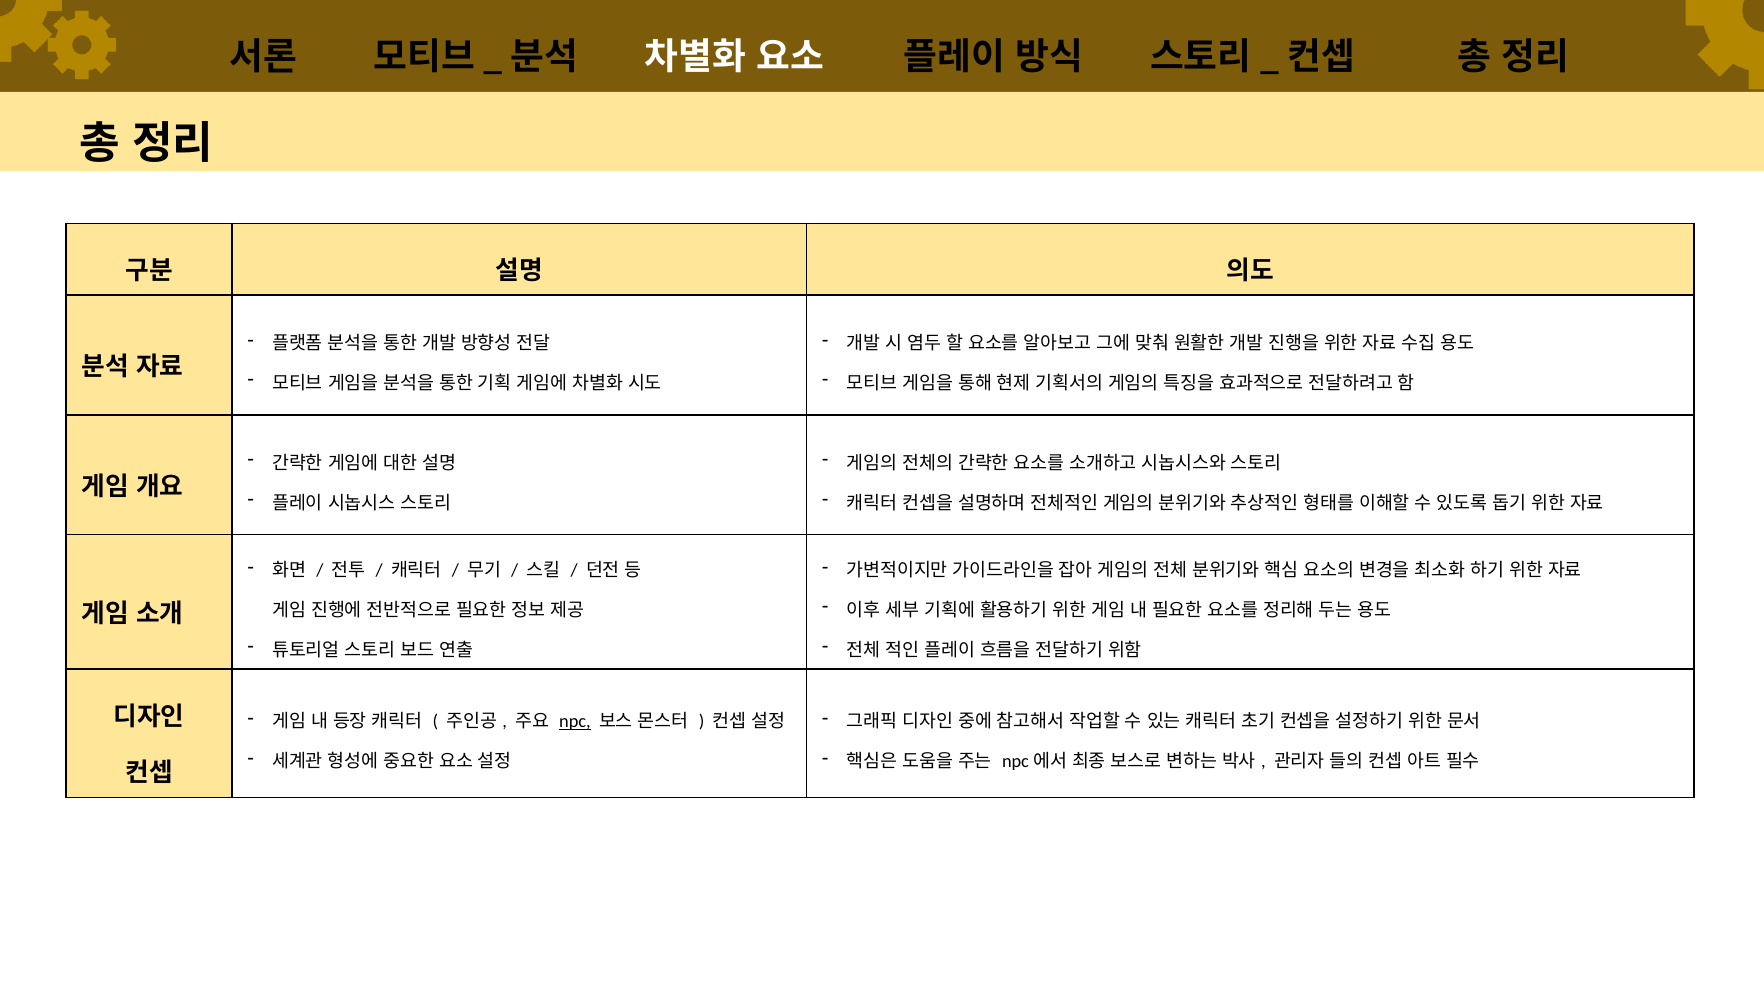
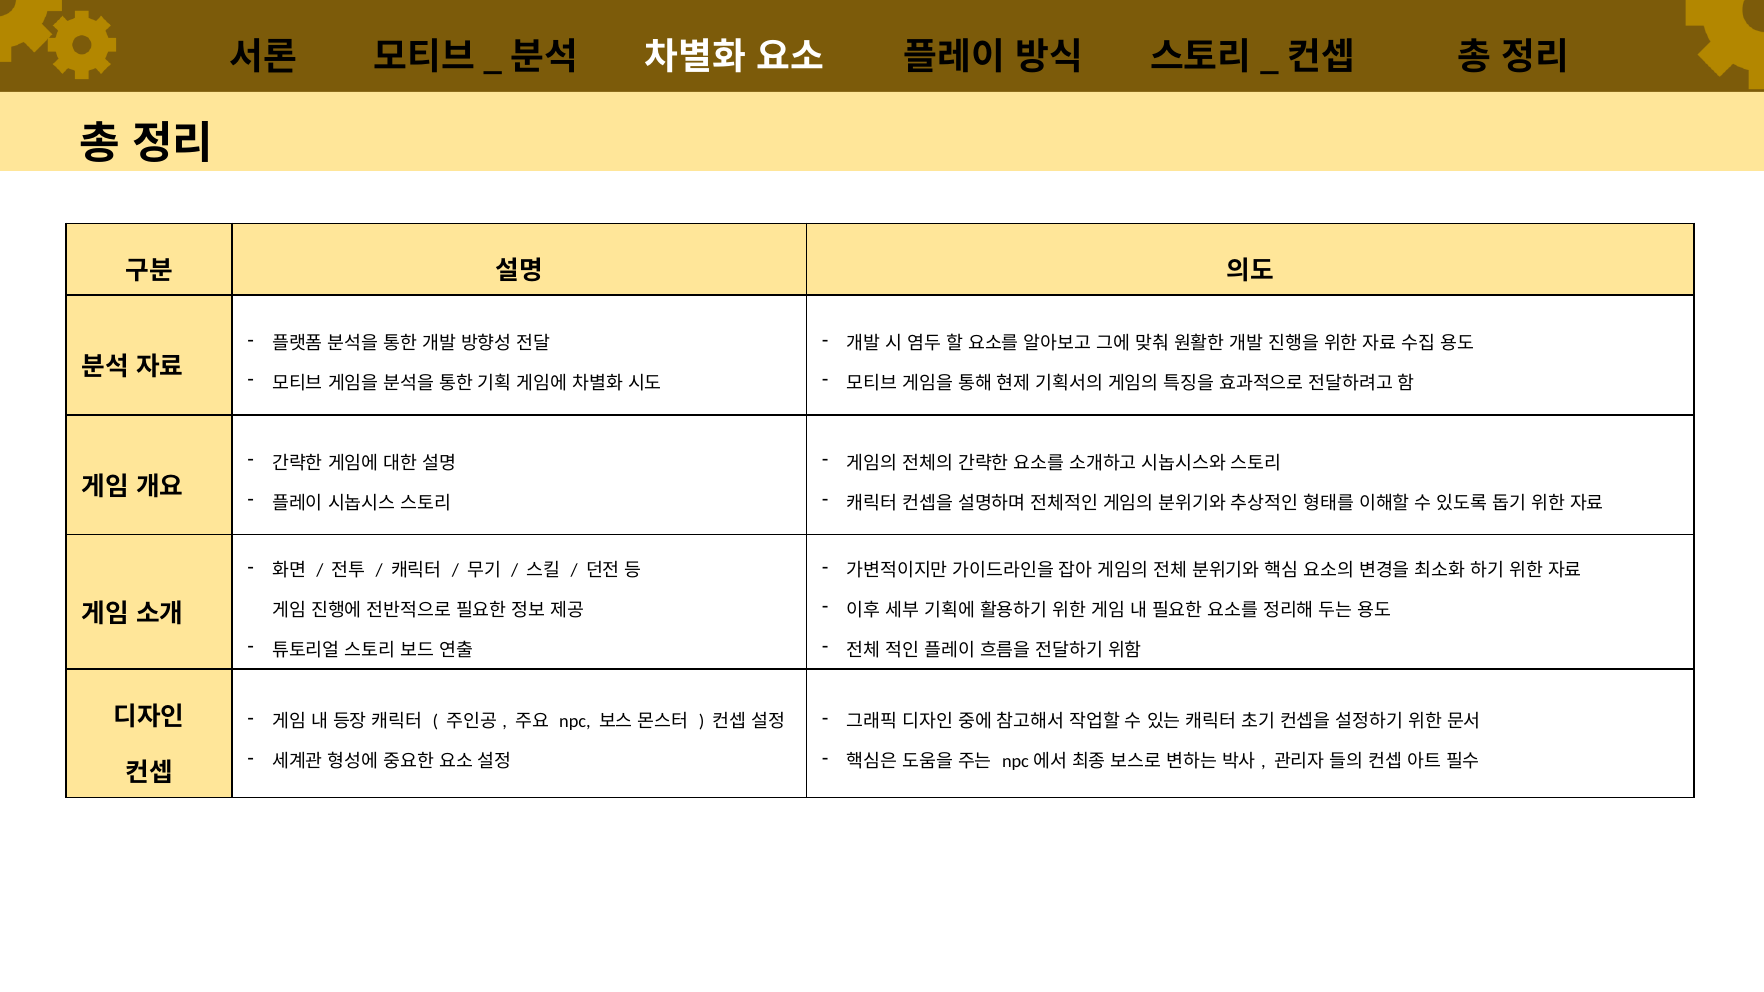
npc underline: present -> none
